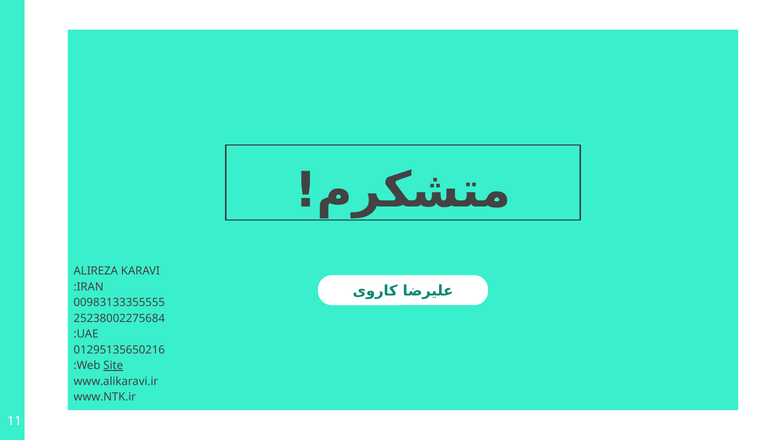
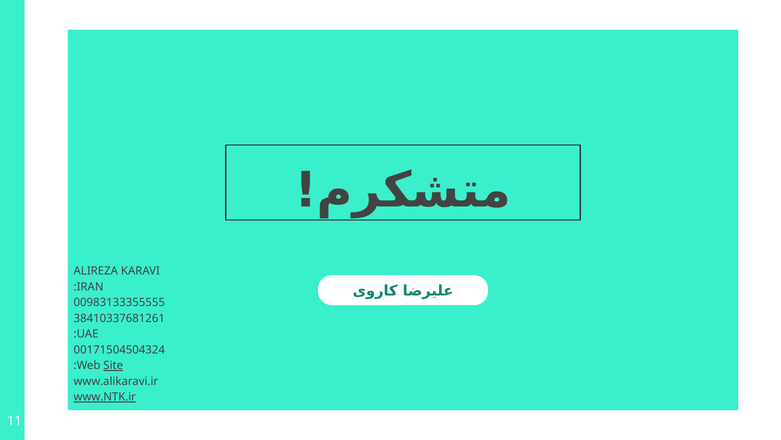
25238002275684: 25238002275684 -> 38410337681261
01295135650216: 01295135650216 -> 00171504504324
www.NTK.ir underline: none -> present
